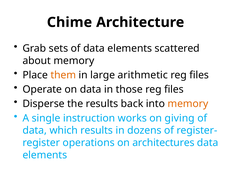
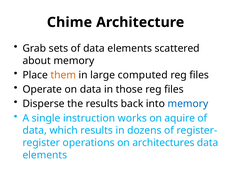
arithmetic: arithmetic -> computed
memory at (188, 104) colour: orange -> blue
giving: giving -> aquire
